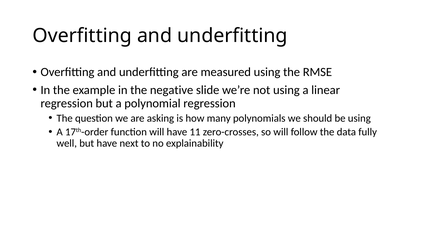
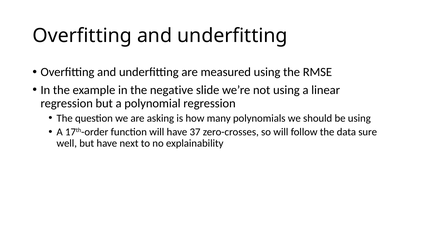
11: 11 -> 37
fully: fully -> sure
